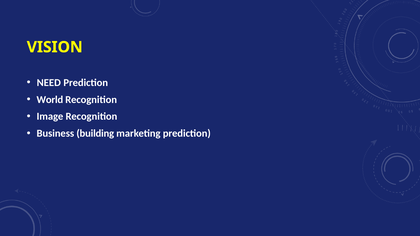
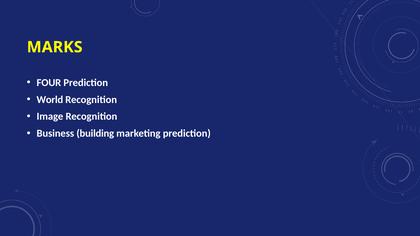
VISION: VISION -> MARKS
NEED: NEED -> FOUR
